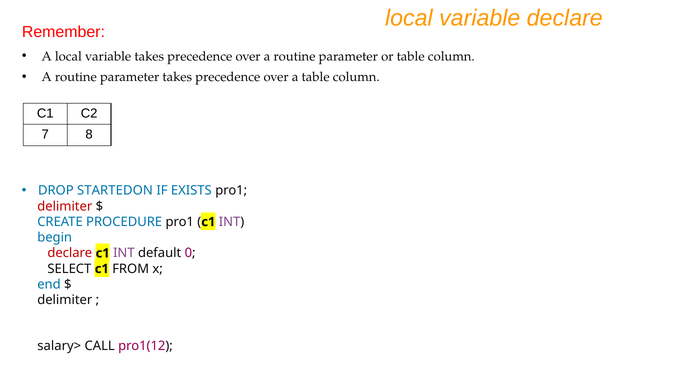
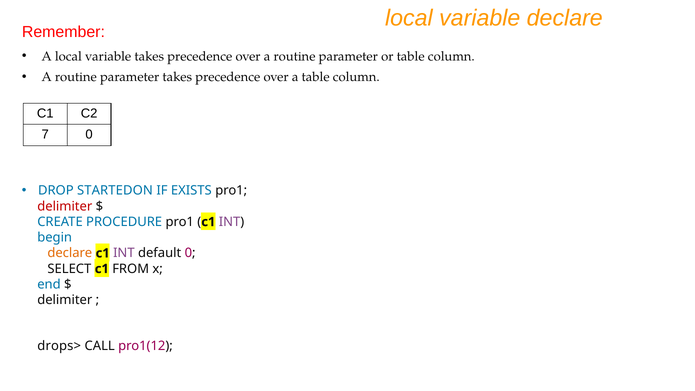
7 8: 8 -> 0
declare at (70, 253) colour: red -> orange
salary>: salary> -> drops>
